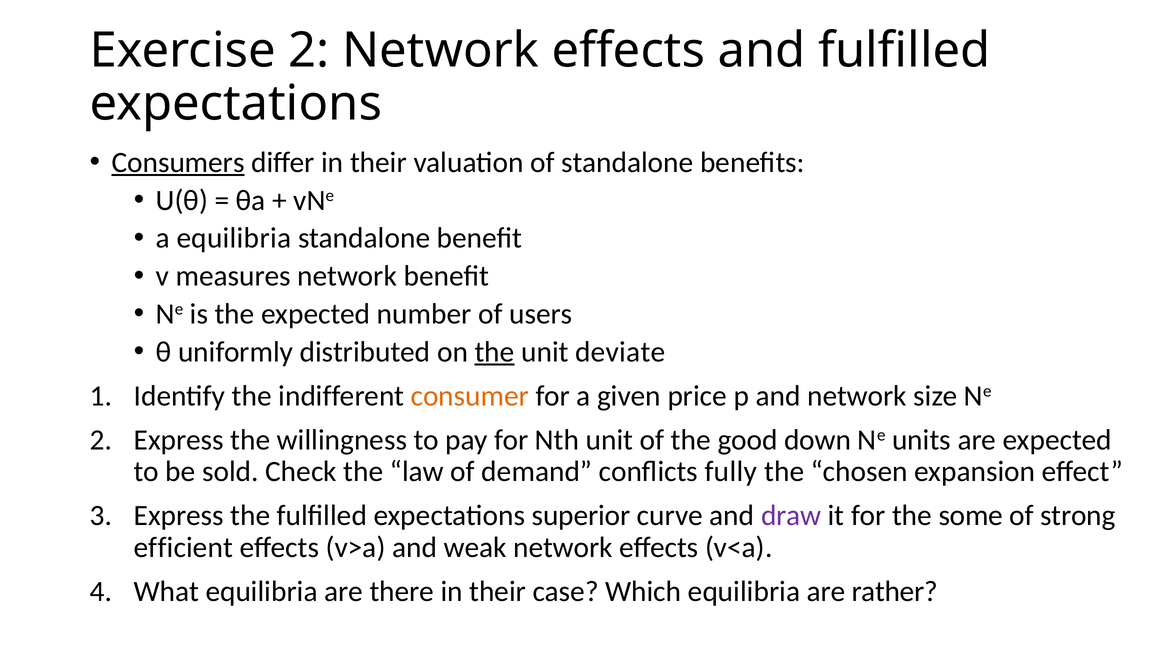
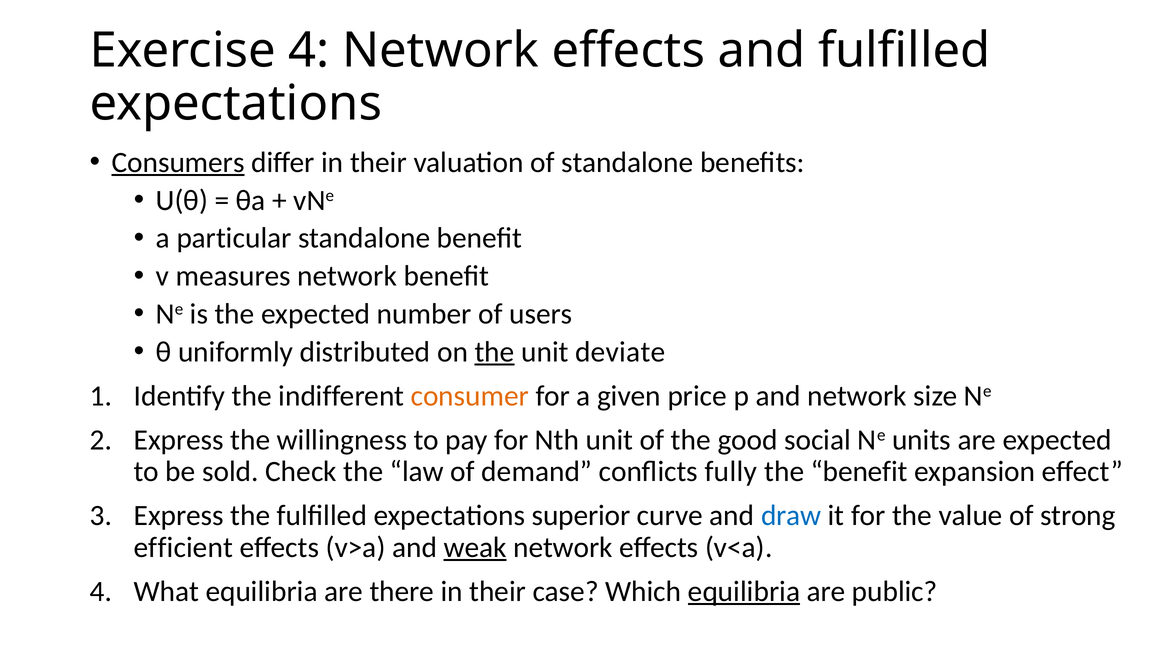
Exercise 2: 2 -> 4
a equilibria: equilibria -> particular
down: down -> social
the chosen: chosen -> benefit
draw colour: purple -> blue
some: some -> value
weak underline: none -> present
equilibria at (744, 591) underline: none -> present
rather: rather -> public
